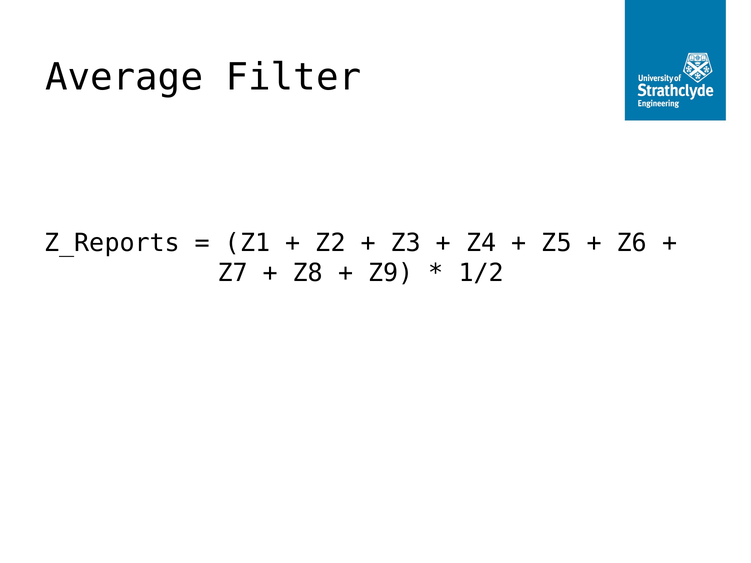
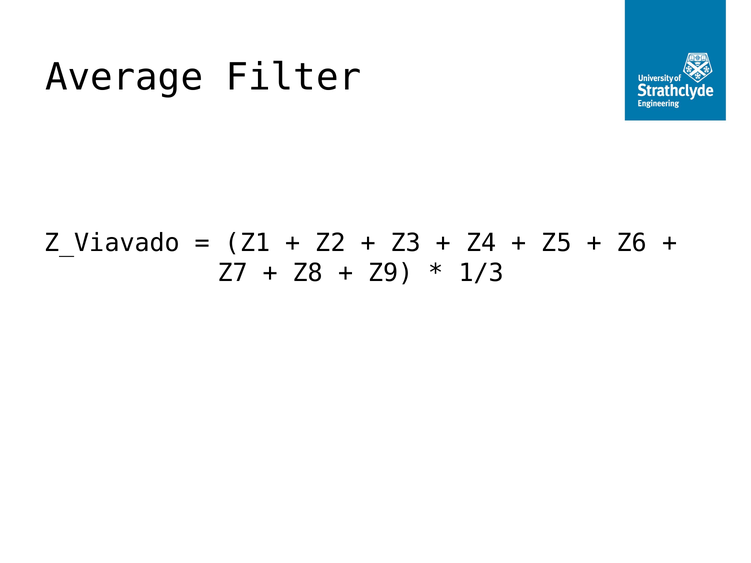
Z_Reports: Z_Reports -> Z_Viavado
1/2: 1/2 -> 1/3
